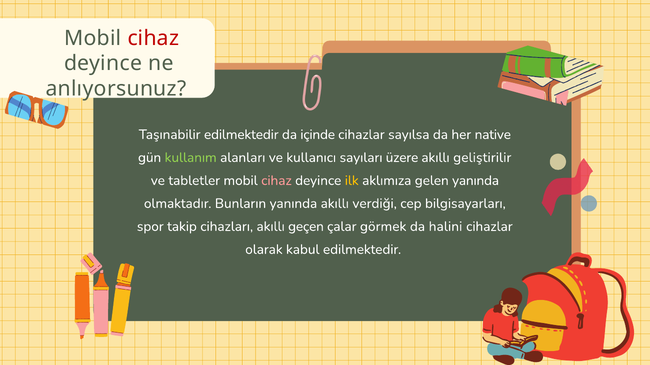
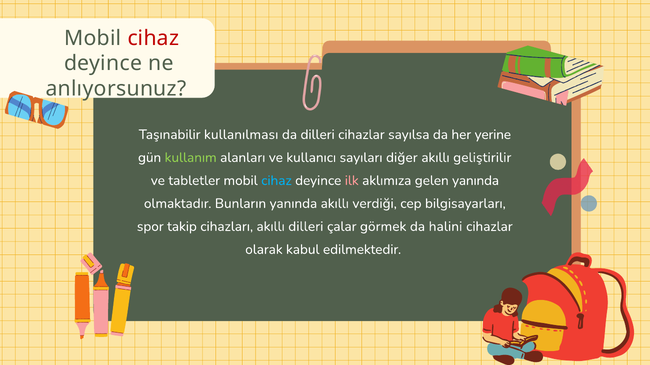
Taşınabilir edilmektedir: edilmektedir -> kullanılması
da içinde: içinde -> dilleri
native: native -> yerine
üzere: üzere -> diğer
cihaz at (276, 181) colour: pink -> light blue
ilk colour: yellow -> pink
akıllı geçen: geçen -> dilleri
